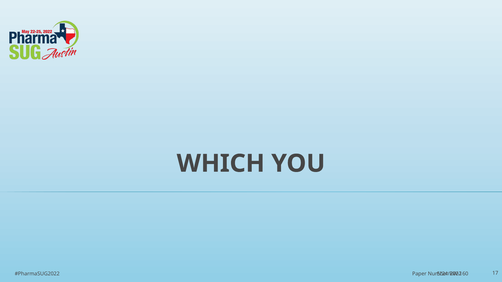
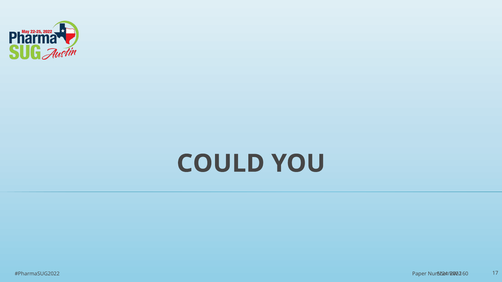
WHICH: WHICH -> COULD
